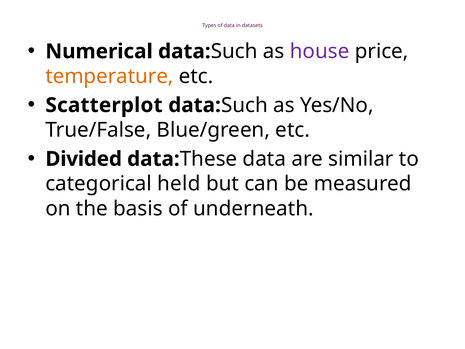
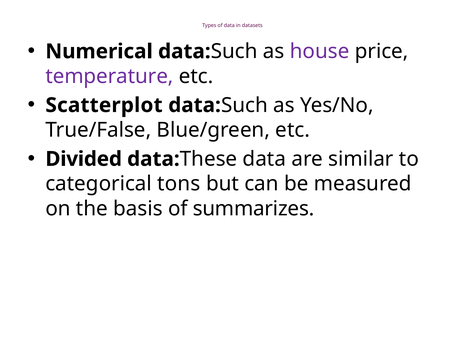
temperature colour: orange -> purple
held: held -> tons
underneath: underneath -> summarizes
